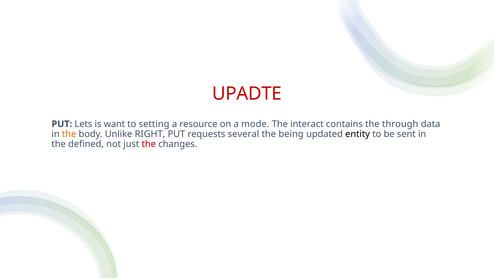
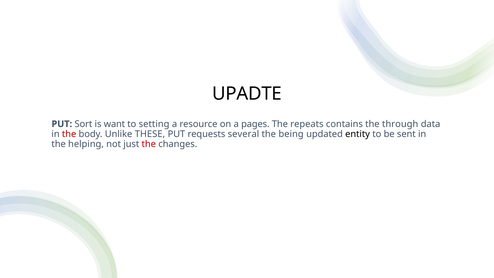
UPADTE colour: red -> black
Lets: Lets -> Sort
mode: mode -> pages
interact: interact -> repeats
the at (69, 134) colour: orange -> red
RIGHT: RIGHT -> THESE
defined: defined -> helping
